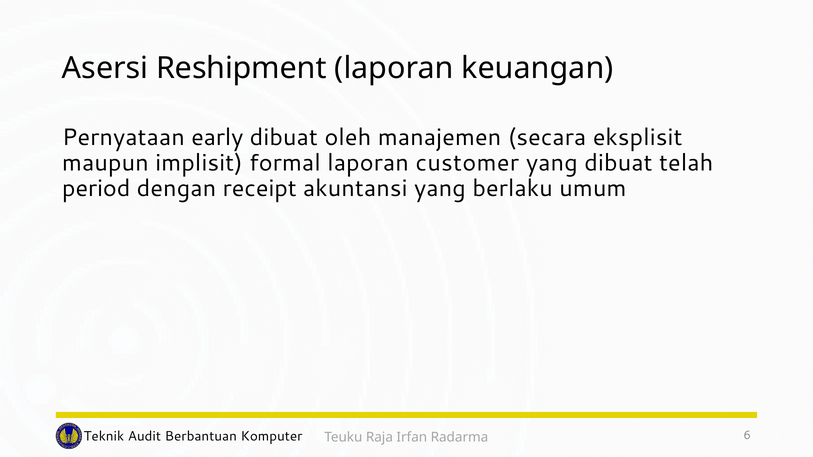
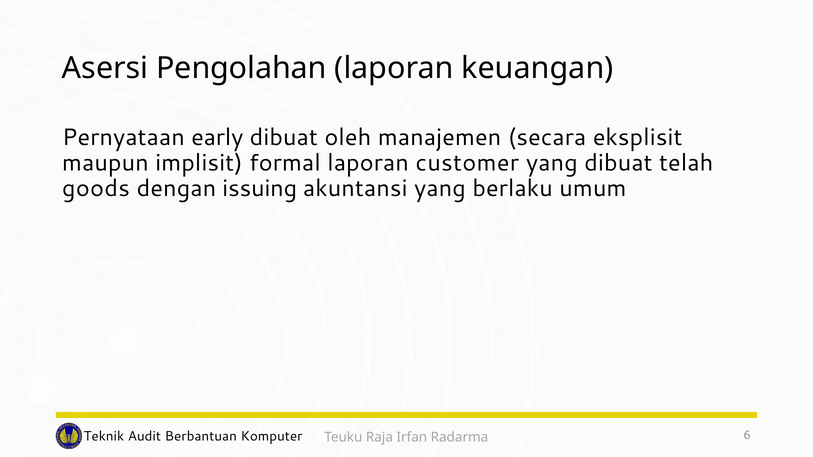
Reshipment: Reshipment -> Pengolahan
period: period -> goods
receipt: receipt -> issuing
